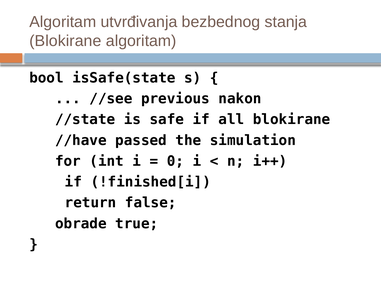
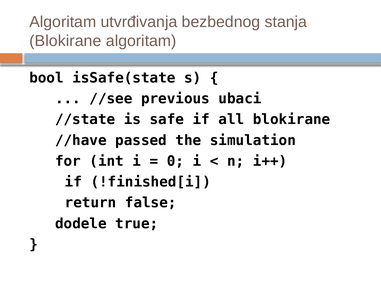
nakon: nakon -> ubaci
obrade: obrade -> dodele
